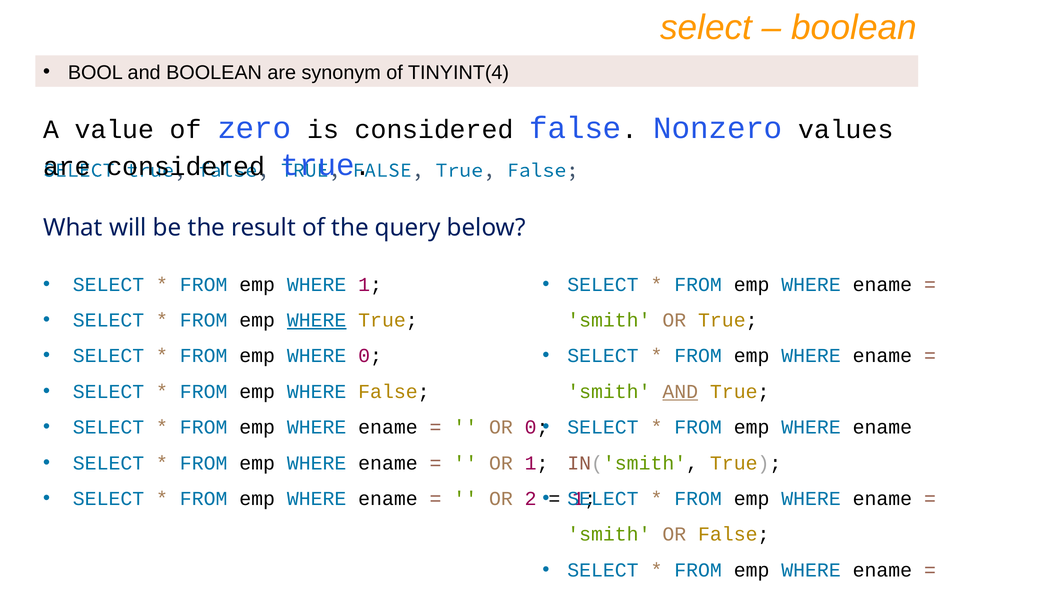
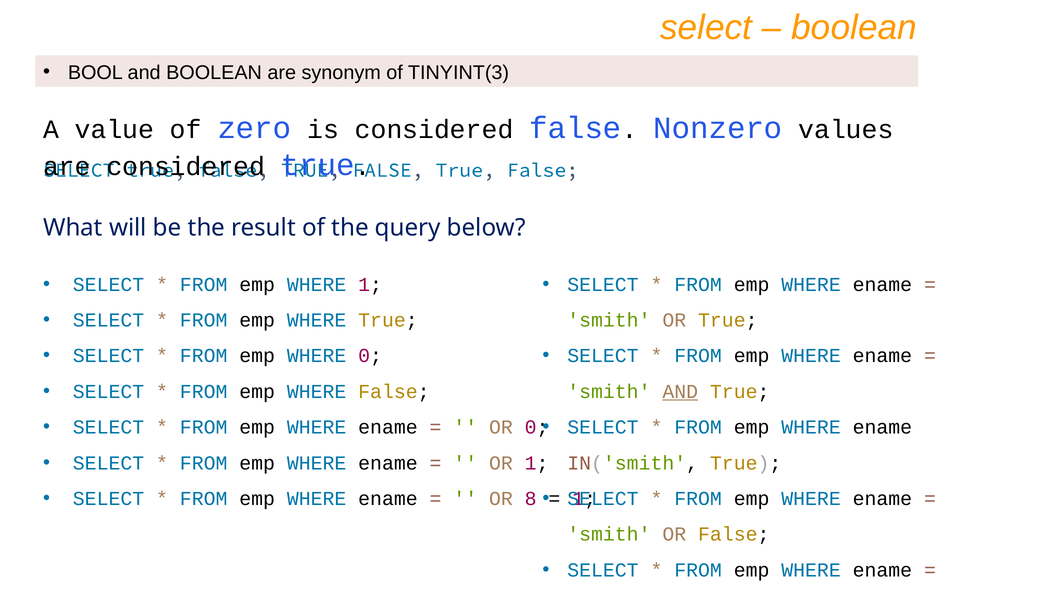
TINYINT(4: TINYINT(4 -> TINYINT(3
WHERE at (317, 320) underline: present -> none
2: 2 -> 8
